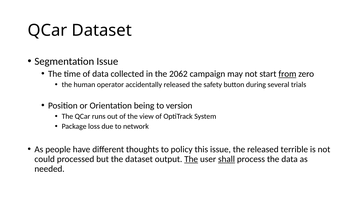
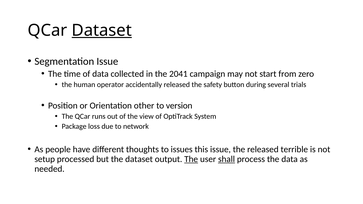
Dataset at (102, 30) underline: none -> present
2062: 2062 -> 2041
from underline: present -> none
being: being -> other
policy: policy -> issues
could: could -> setup
